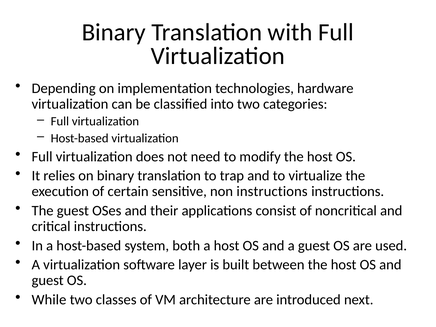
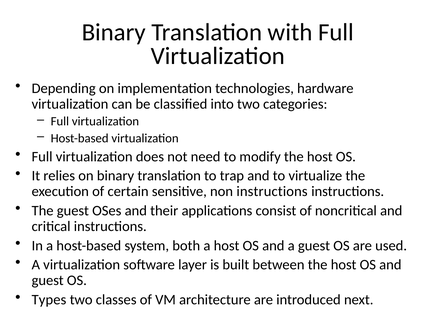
While: While -> Types
